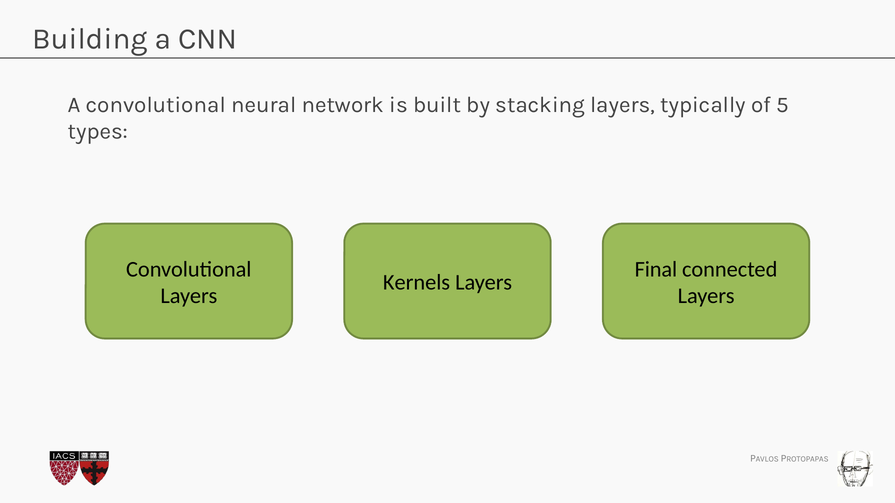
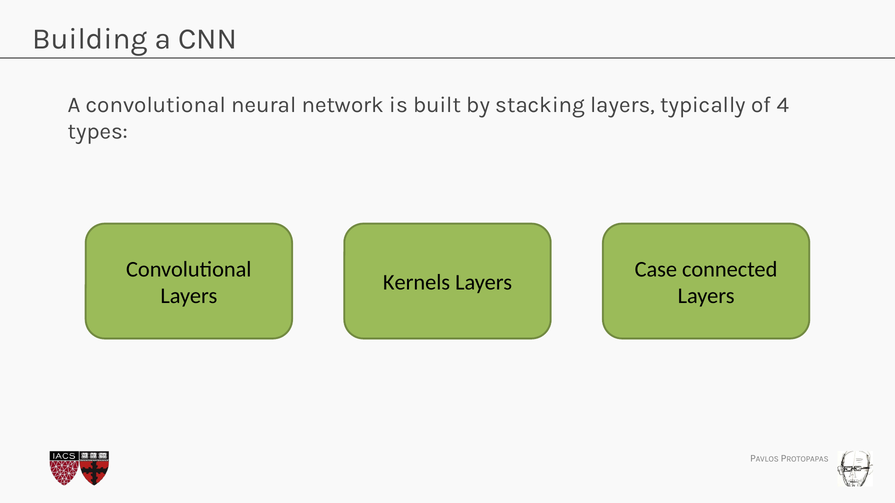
5: 5 -> 4
Final: Final -> Case
